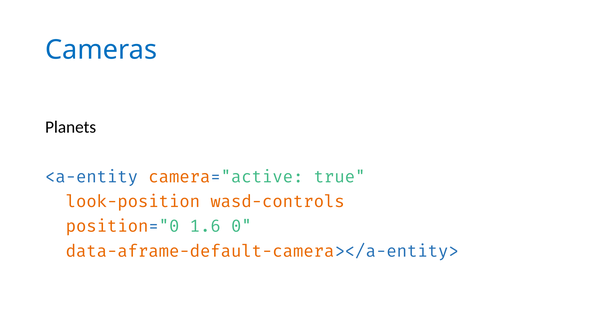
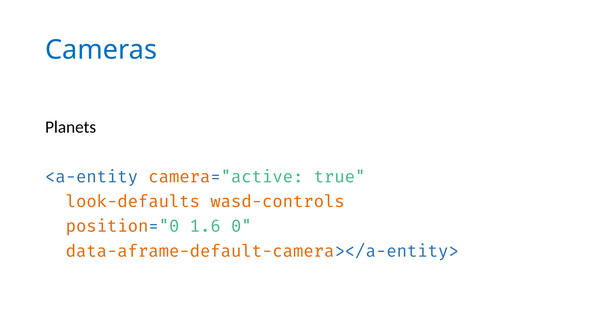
look-position: look-position -> look-defaults
